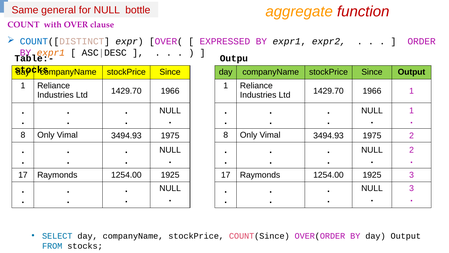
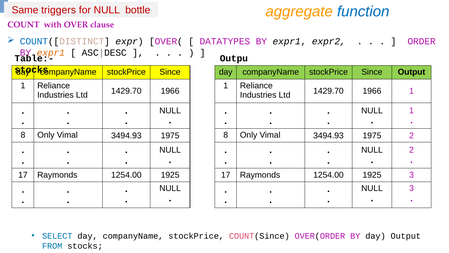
function colour: red -> blue
general: general -> triggers
EXPRESSED: EXPRESSED -> DATATYPES
